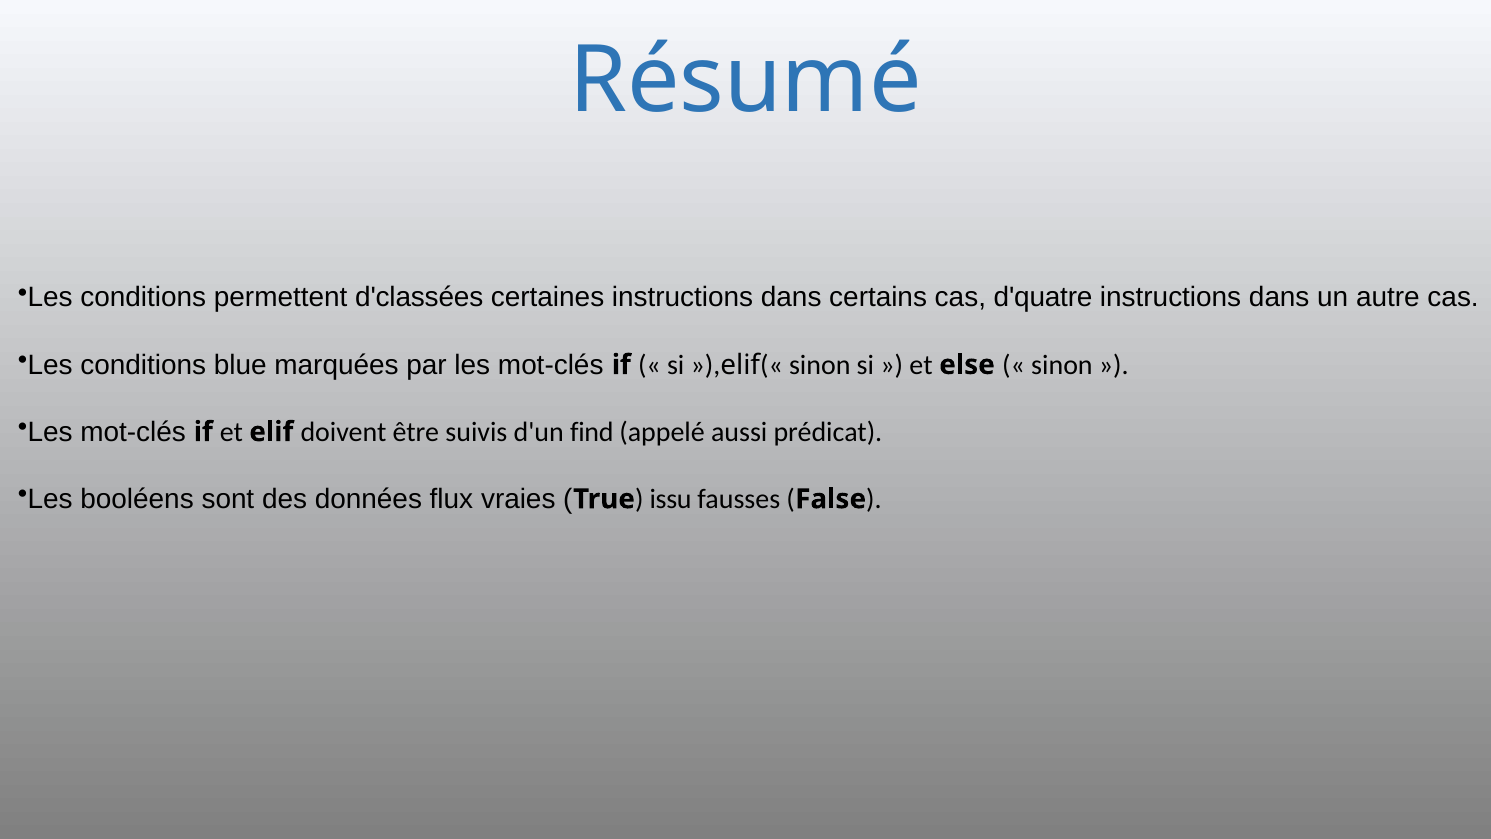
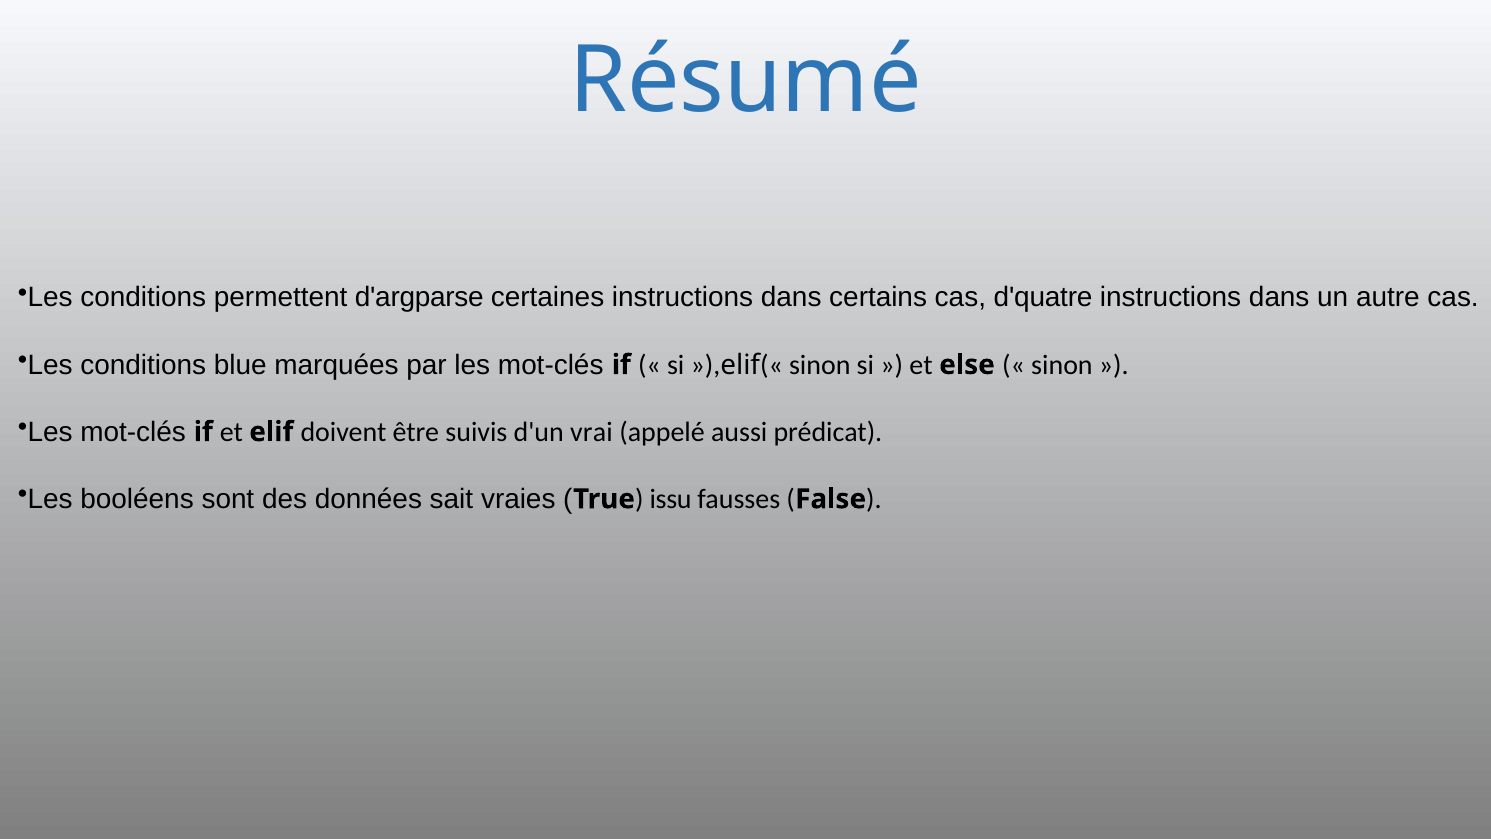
d'classées: d'classées -> d'argparse
find: find -> vrai
flux: flux -> sait
